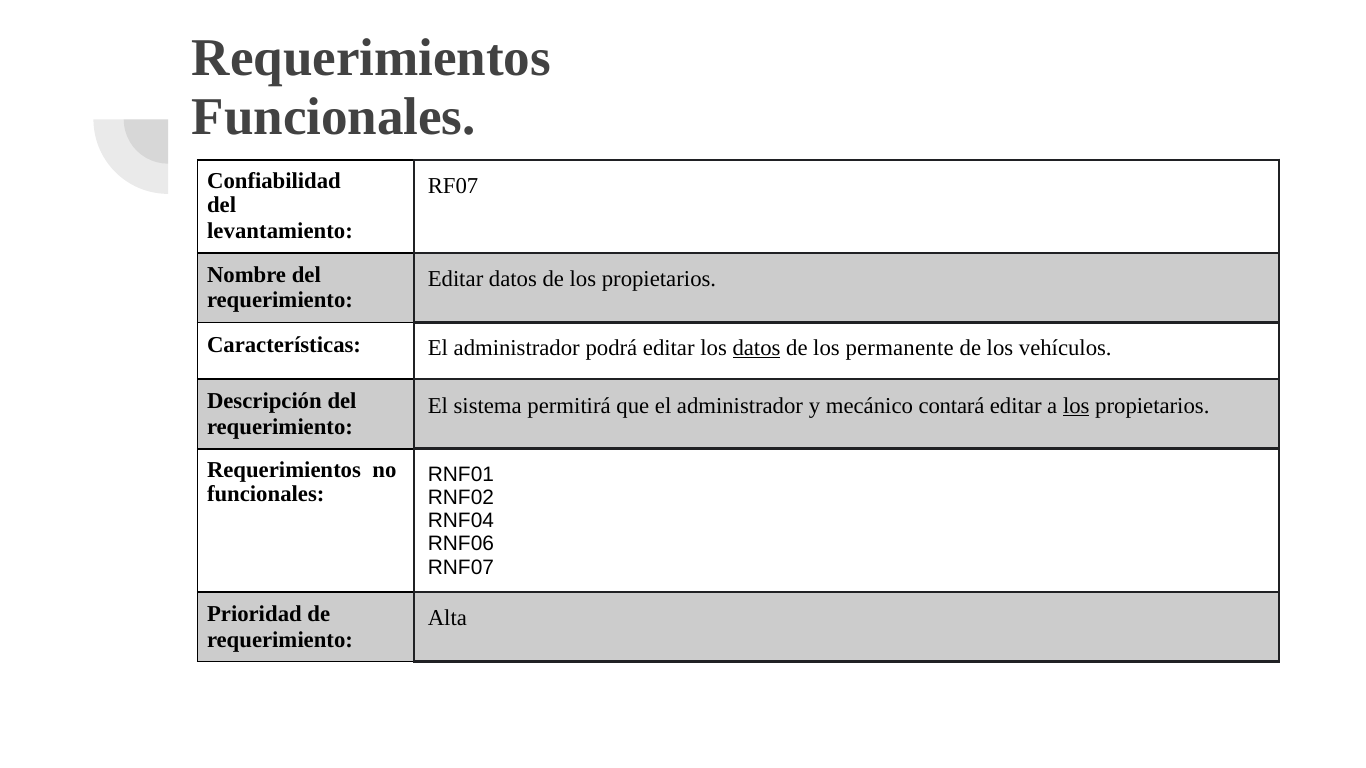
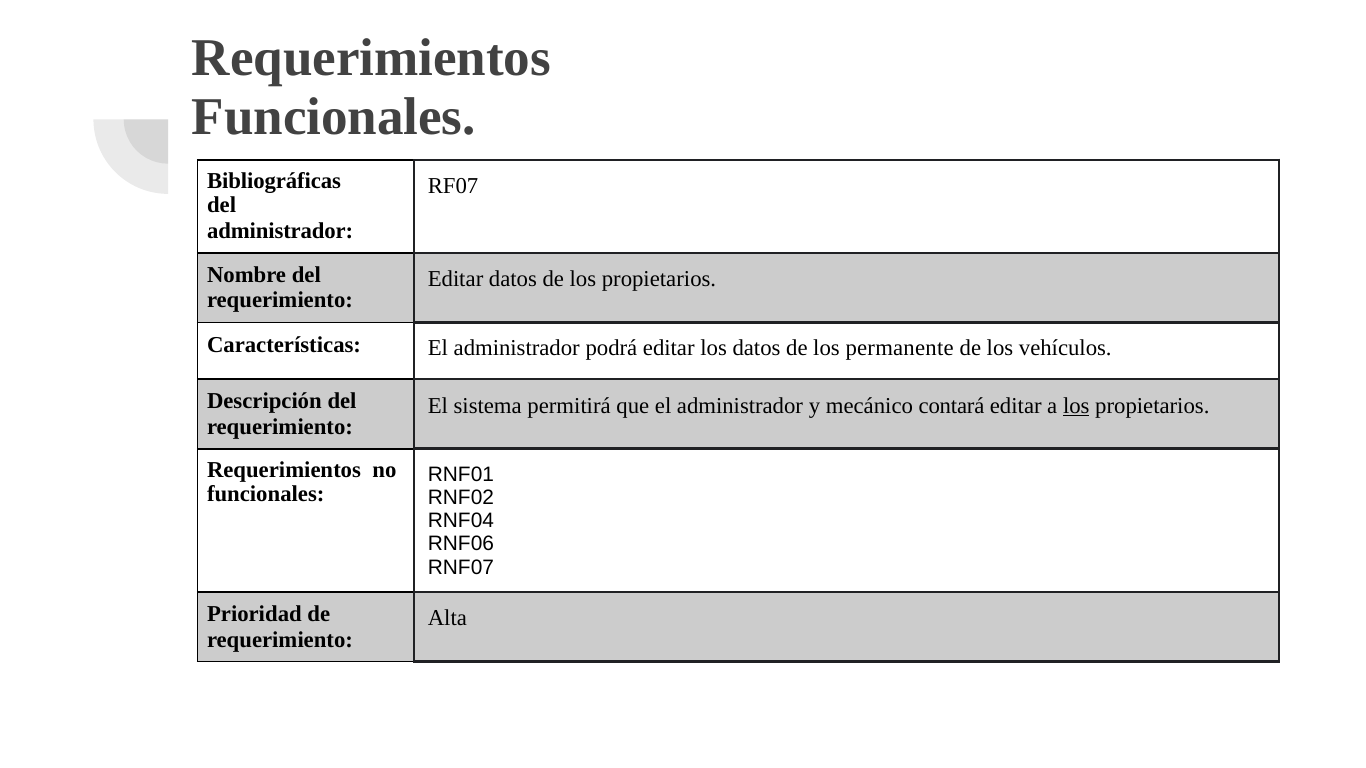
Confiabilidad: Confiabilidad -> Bibliográficas
levantamiento at (280, 231): levantamiento -> administrador
datos at (757, 348) underline: present -> none
